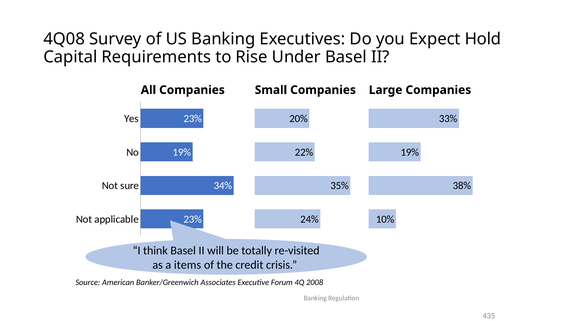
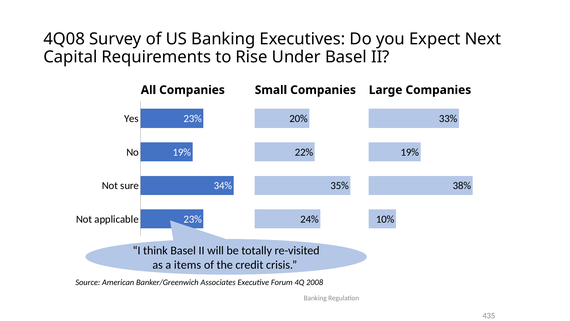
Hold: Hold -> Next
